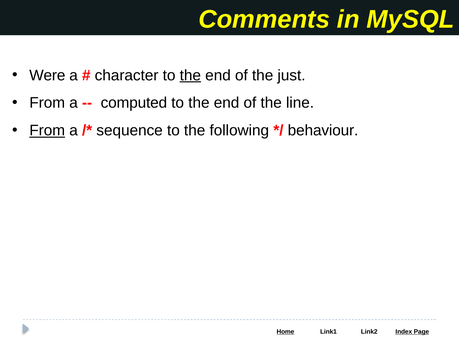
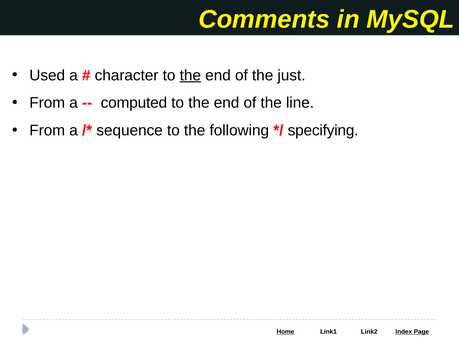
Were: Were -> Used
From at (47, 130) underline: present -> none
behaviour: behaviour -> specifying
